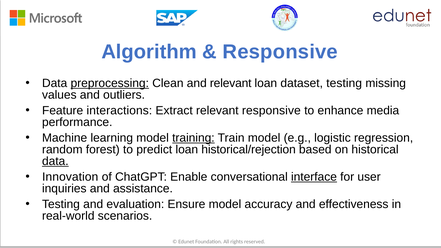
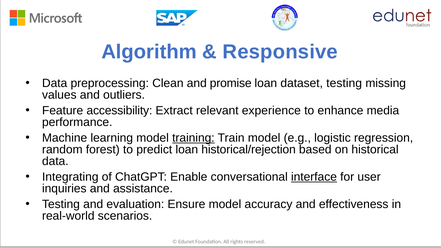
preprocessing underline: present -> none
and relevant: relevant -> promise
interactions: interactions -> accessibility
relevant responsive: responsive -> experience
data at (55, 161) underline: present -> none
Innovation: Innovation -> Integrating
